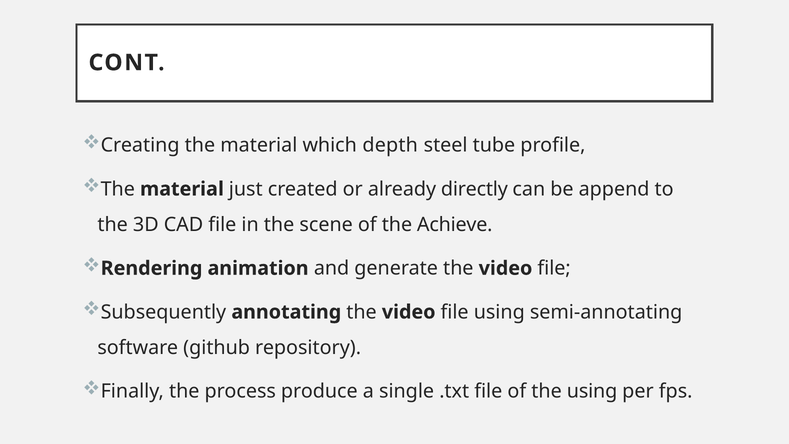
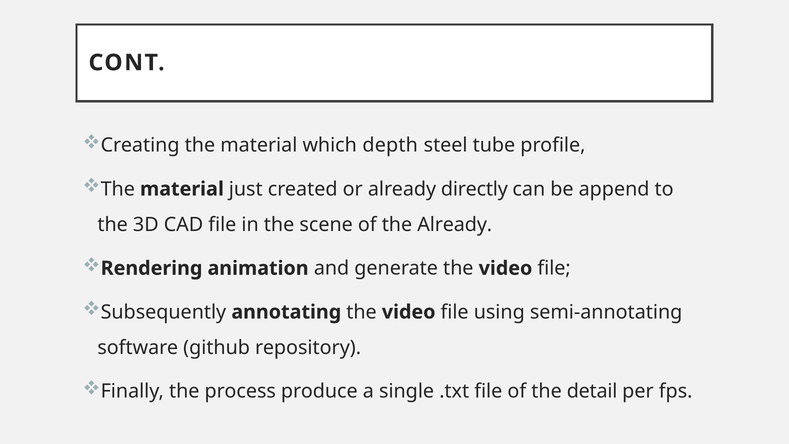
the Achieve: Achieve -> Already
the using: using -> detail
